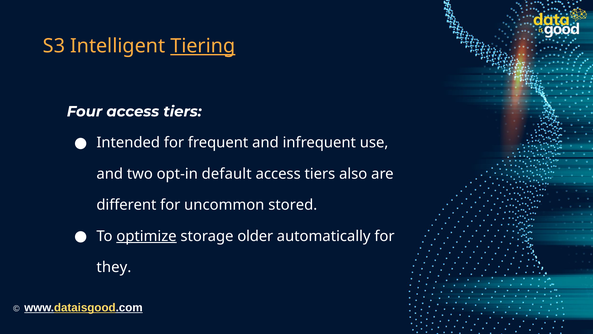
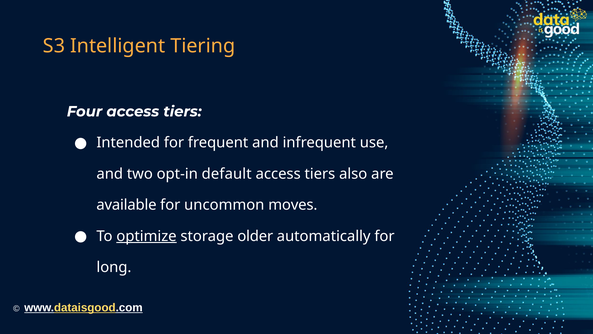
Tiering underline: present -> none
different: different -> available
stored: stored -> moves
they: they -> long
